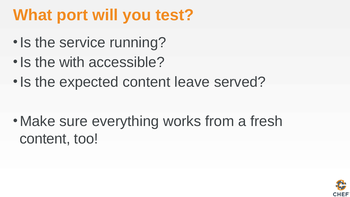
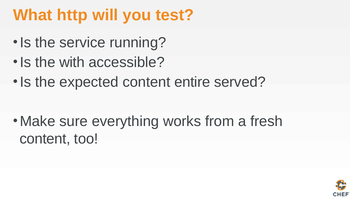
port: port -> http
leave: leave -> entire
